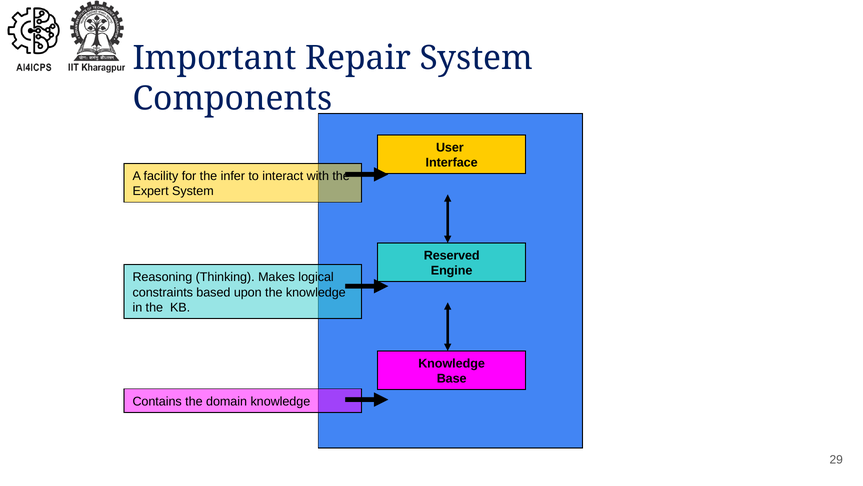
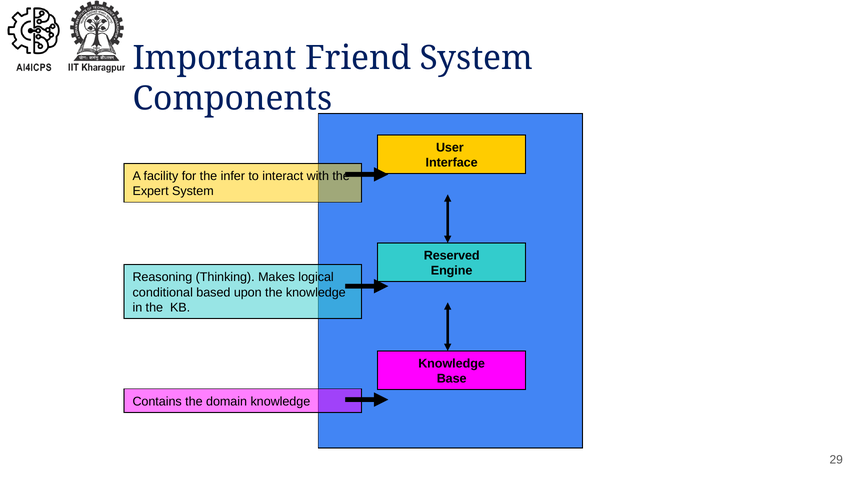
Repair: Repair -> Friend
constraints: constraints -> conditional
